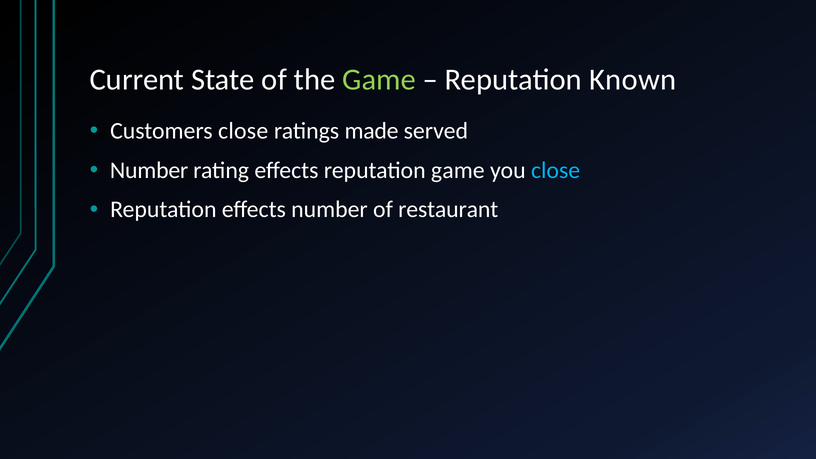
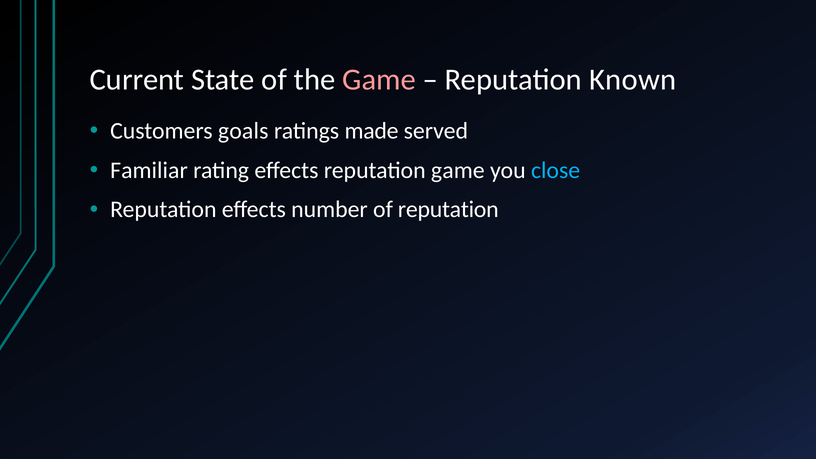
Game at (379, 80) colour: light green -> pink
Customers close: close -> goals
Number at (149, 170): Number -> Familiar
of restaurant: restaurant -> reputation
